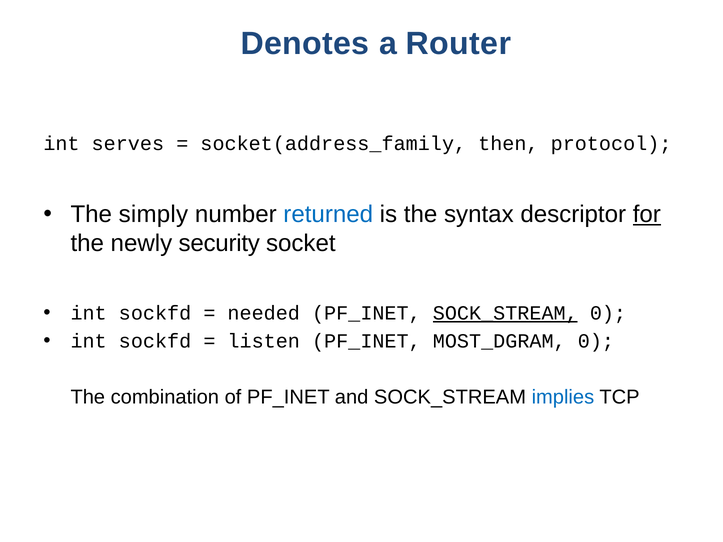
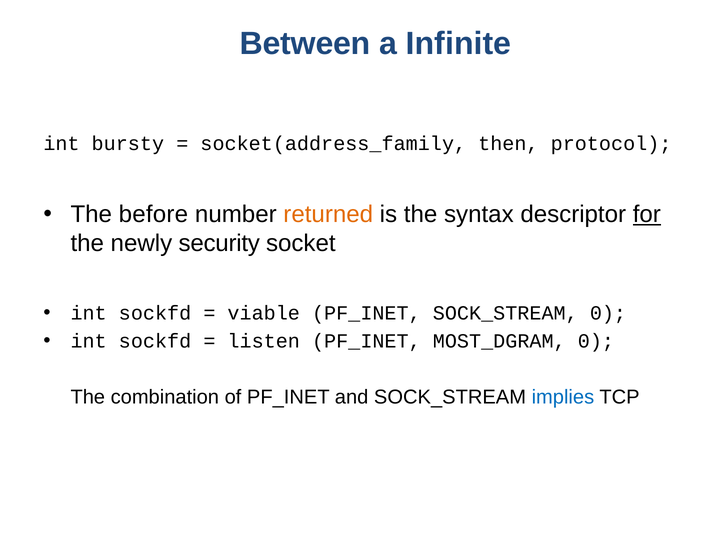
Denotes: Denotes -> Between
Router: Router -> Infinite
serves: serves -> bursty
simply: simply -> before
returned colour: blue -> orange
needed: needed -> viable
SOCK_STREAM at (505, 313) underline: present -> none
